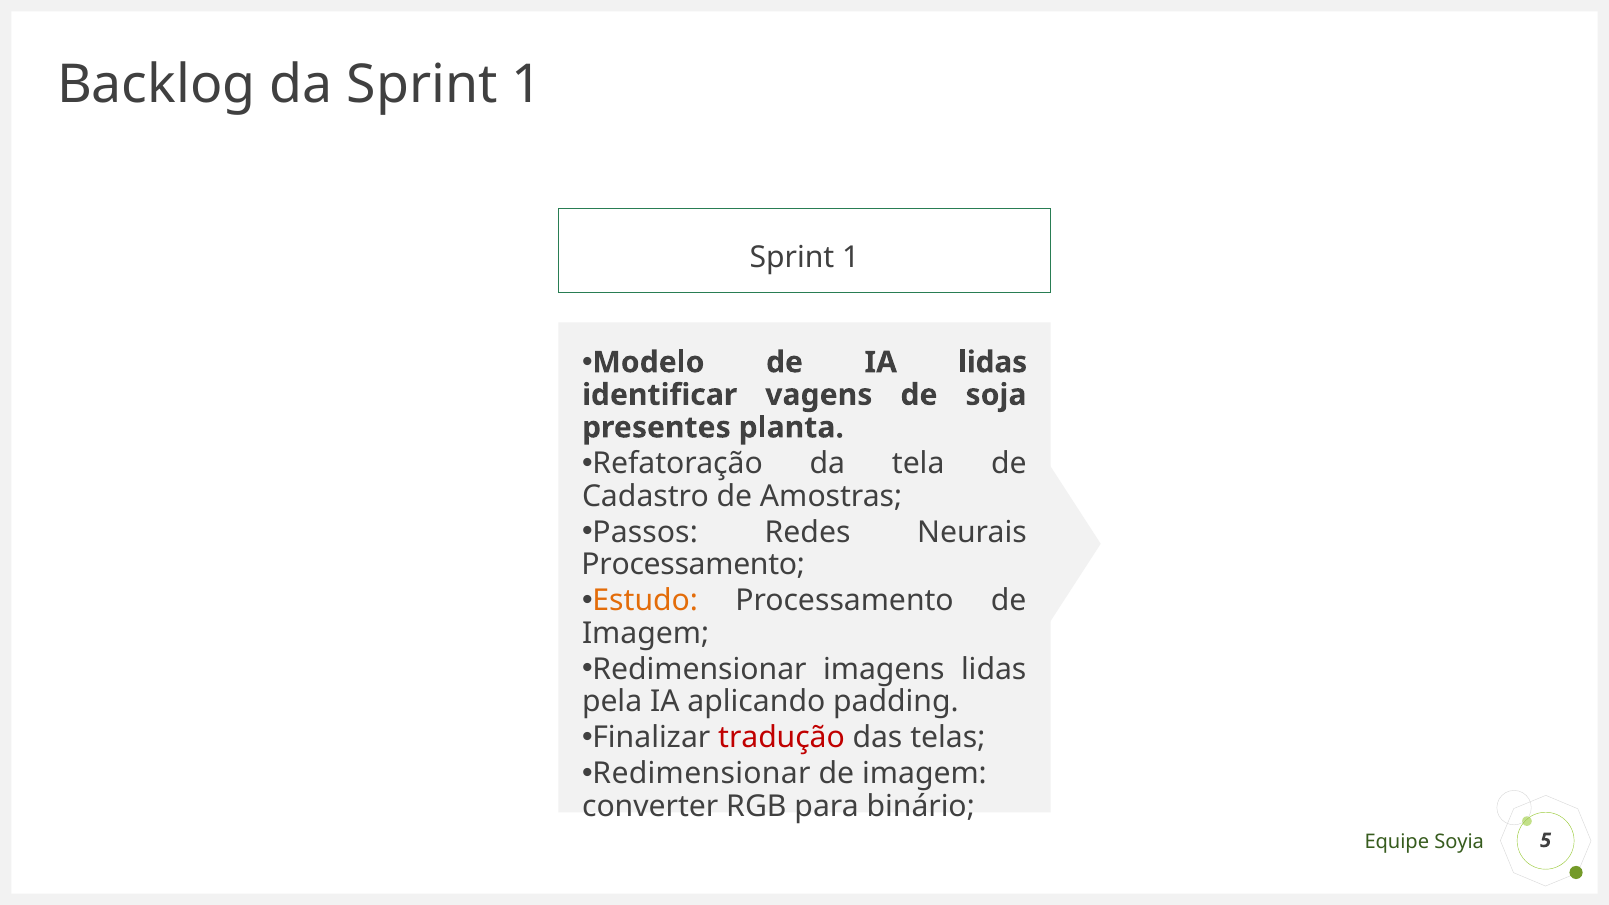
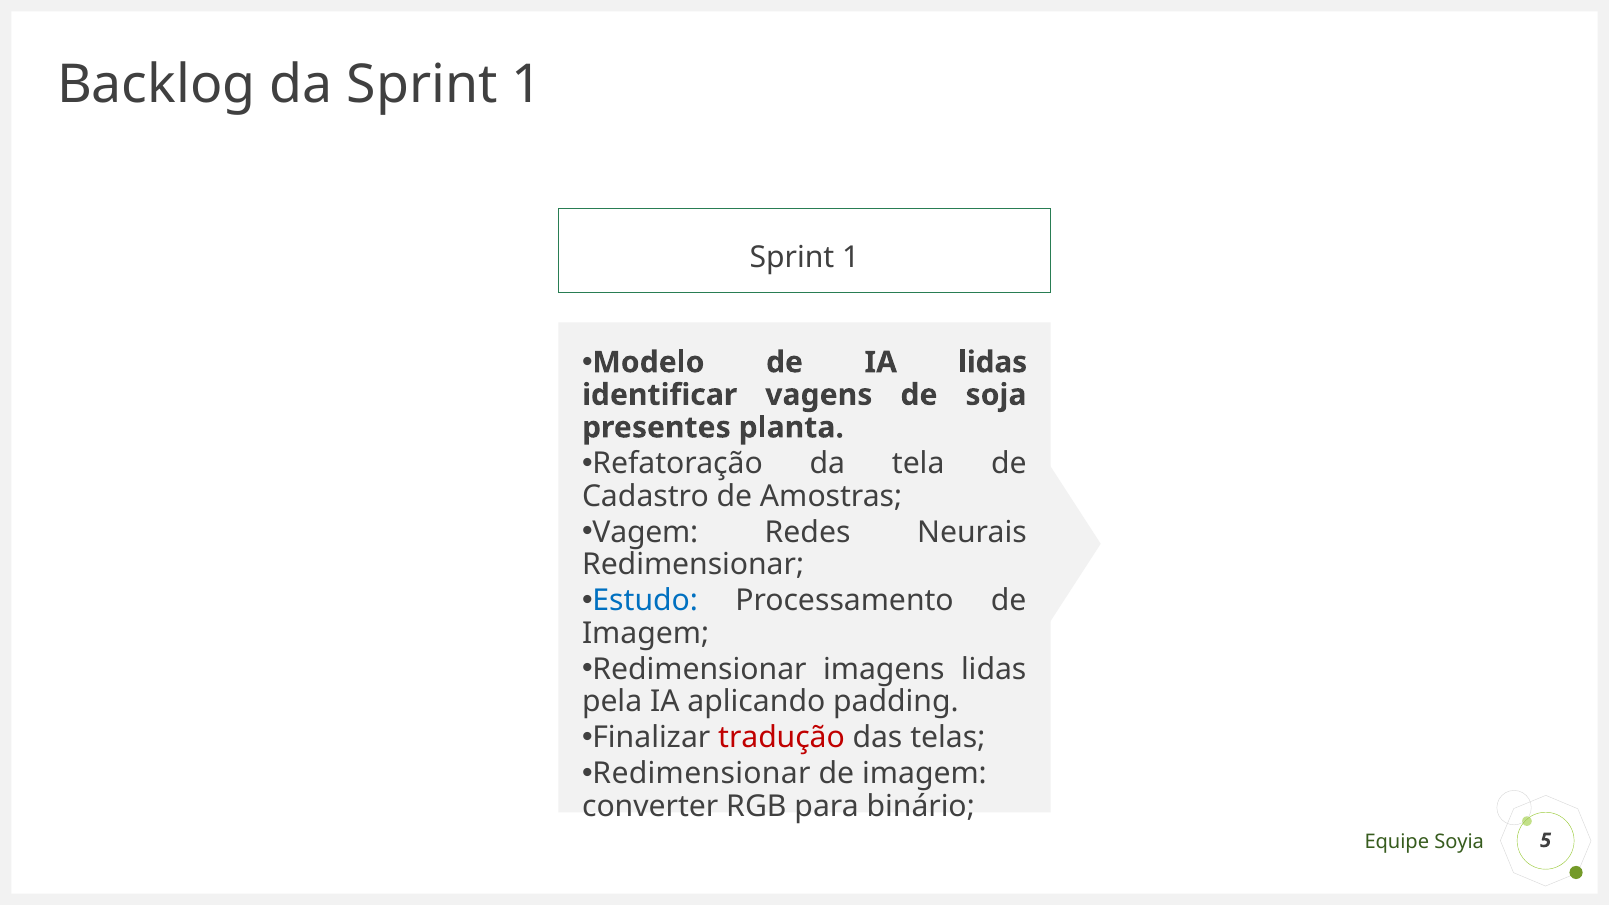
Passos: Passos -> Vagem
Processamento at (693, 565): Processamento -> Redimensionar
Estudo colour: orange -> blue
